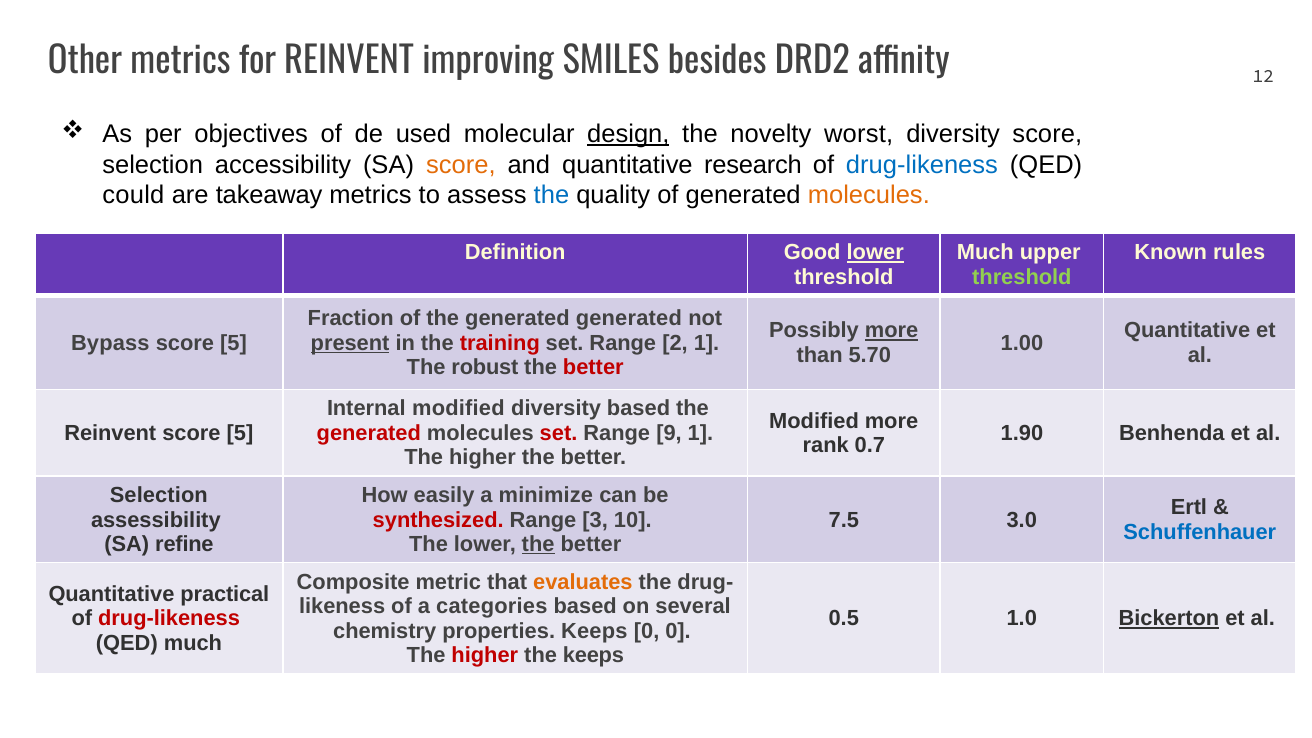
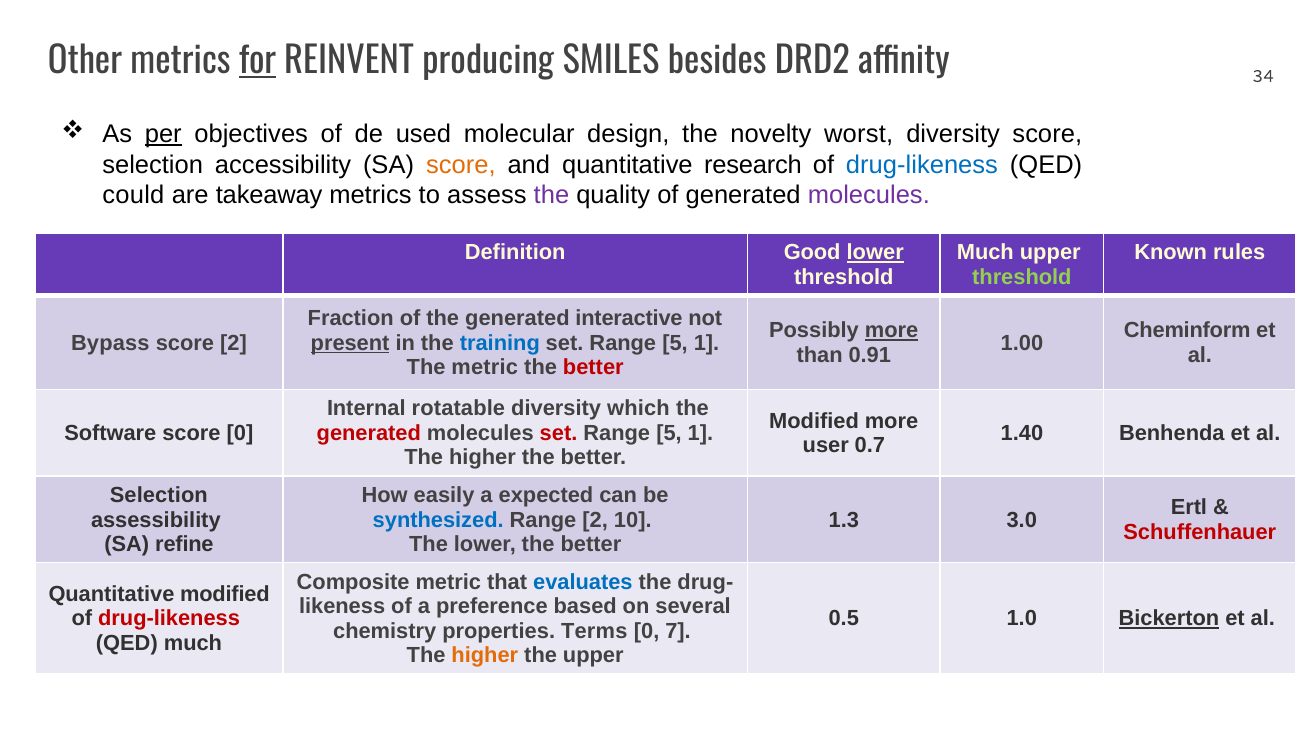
for underline: none -> present
improving: improving -> producing
12: 12 -> 34
per underline: none -> present
design underline: present -> none
the at (551, 195) colour: blue -> purple
molecules at (869, 195) colour: orange -> purple
generated generated: generated -> interactive
Quantitative at (1187, 331): Quantitative -> Cheminform
5 at (233, 343): 5 -> 2
training colour: red -> blue
2 at (675, 343): 2 -> 5
5.70: 5.70 -> 0.91
The robust: robust -> metric
Internal modified: modified -> rotatable
diversity based: based -> which
Reinvent at (110, 433): Reinvent -> Software
5 at (240, 433): 5 -> 0
9 at (669, 433): 9 -> 5
1.90: 1.90 -> 1.40
rank: rank -> user
minimize: minimize -> expected
synthesized colour: red -> blue
Range 3: 3 -> 2
7.5: 7.5 -> 1.3
Schuffenhauer colour: blue -> red
the at (538, 544) underline: present -> none
evaluates colour: orange -> blue
Quantitative practical: practical -> modified
categories: categories -> preference
properties Keeps: Keeps -> Terms
0 0: 0 -> 7
higher at (485, 655) colour: red -> orange
the keeps: keeps -> upper
